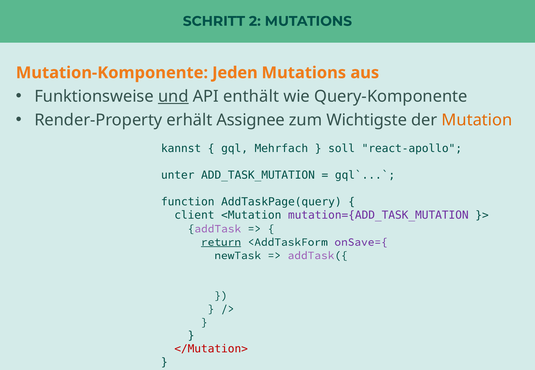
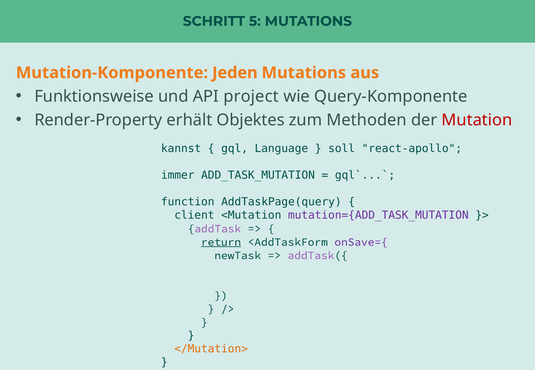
2: 2 -> 5
und underline: present -> none
enthält: enthält -> project
Assignee: Assignee -> Objektes
Wichtigste: Wichtigste -> Methoden
Mutation colour: orange -> red
Mehrfach: Mehrfach -> Language
unter: unter -> immer
</Mutation> colour: red -> orange
